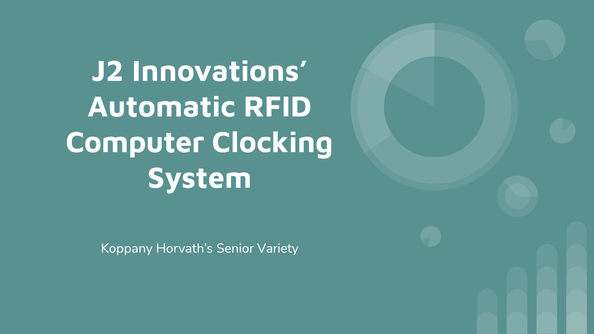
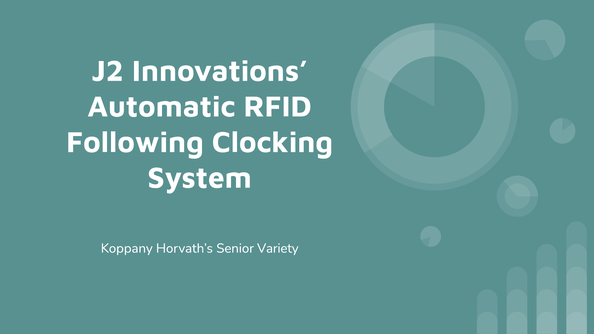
Computer: Computer -> Following
